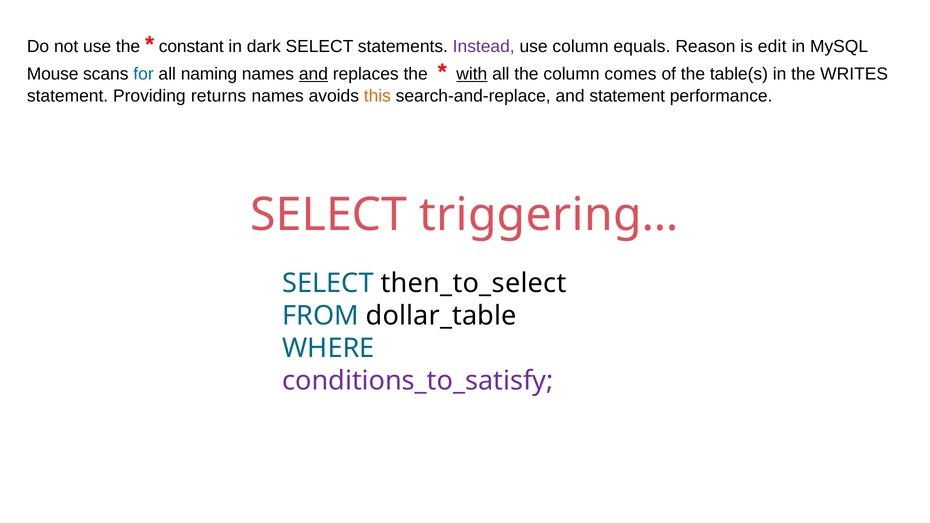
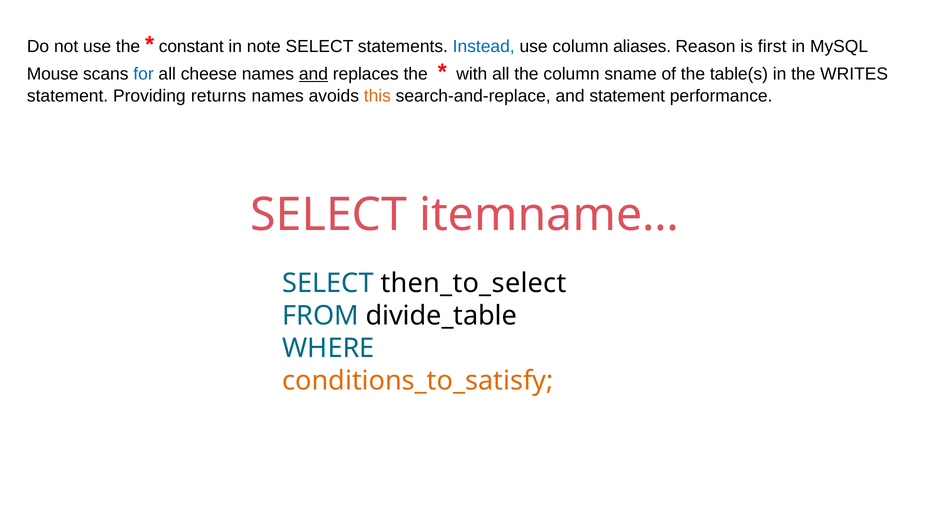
dark: dark -> note
Instead colour: purple -> blue
equals: equals -> aliases
edit: edit -> first
naming: naming -> cheese
with underline: present -> none
comes: comes -> sname
triggering…: triggering… -> itemname…
dollar_table: dollar_table -> divide_table
conditions_to_satisfy colour: purple -> orange
